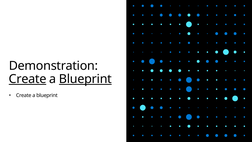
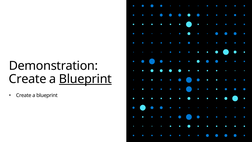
Create at (28, 79) underline: present -> none
